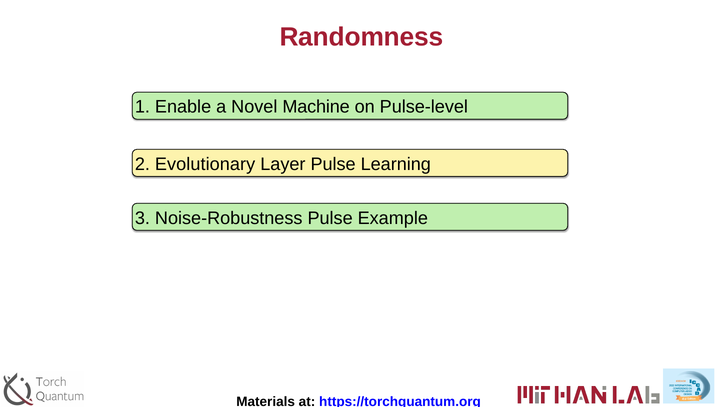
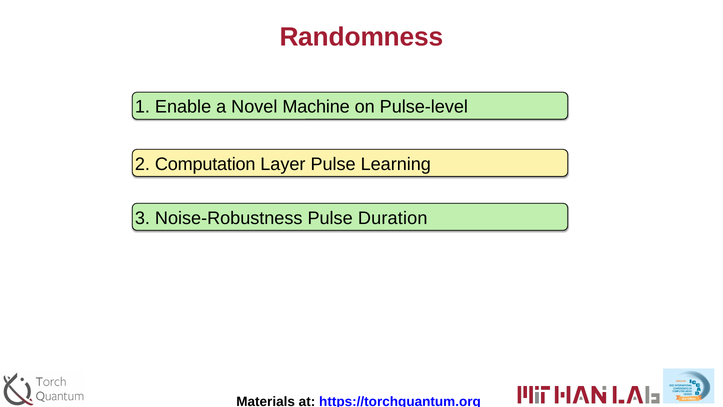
Evolutionary: Evolutionary -> Computation
Example: Example -> Duration
